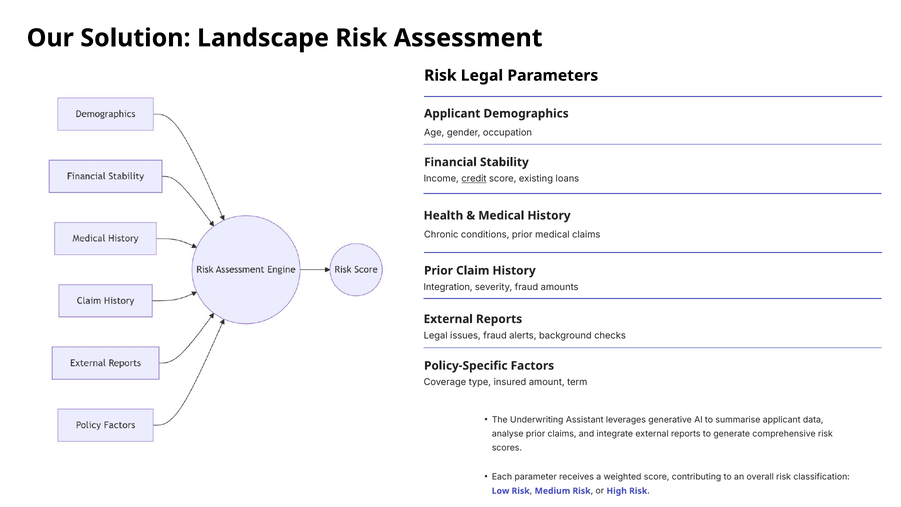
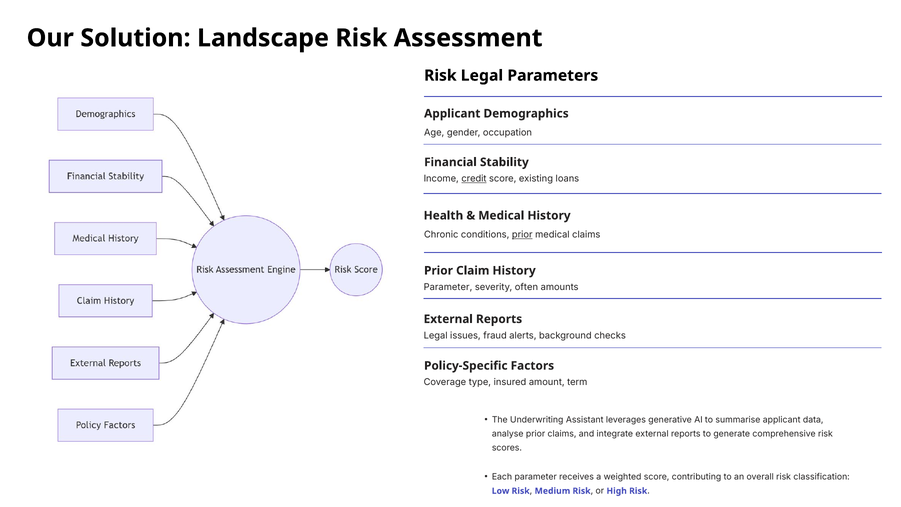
prior at (522, 235) underline: none -> present
Integration at (448, 287): Integration -> Parameter
severity fraud: fraud -> often
